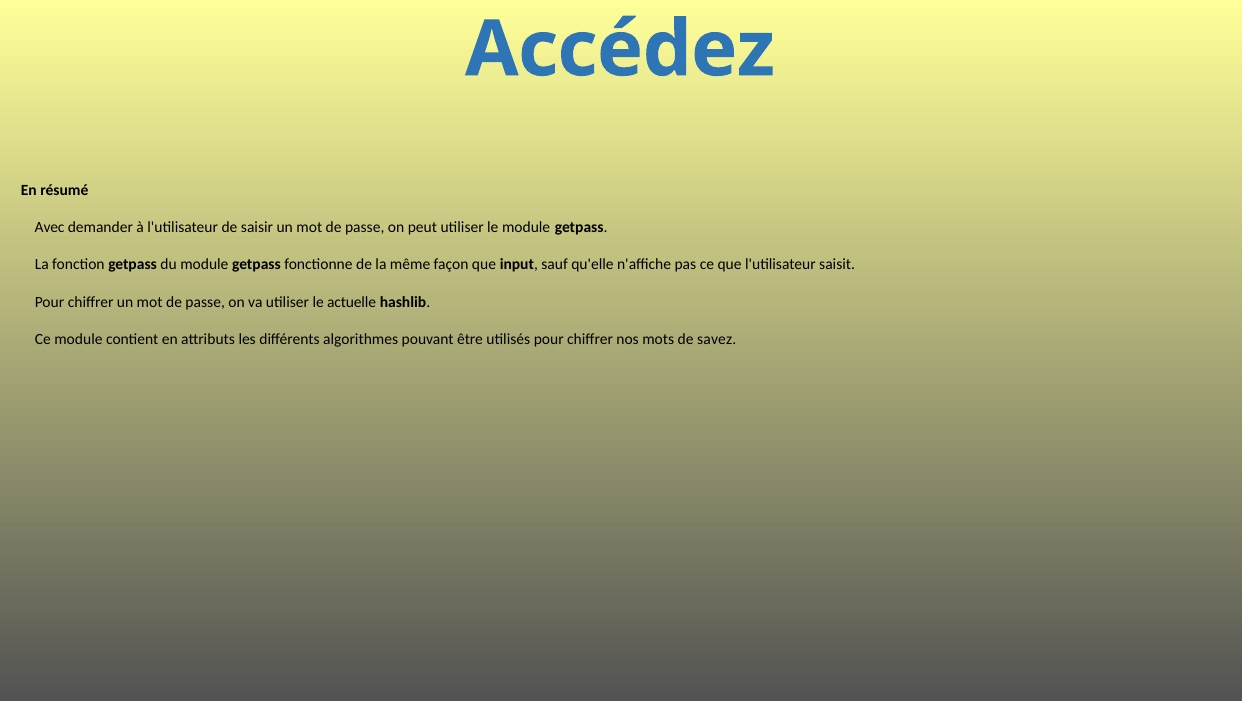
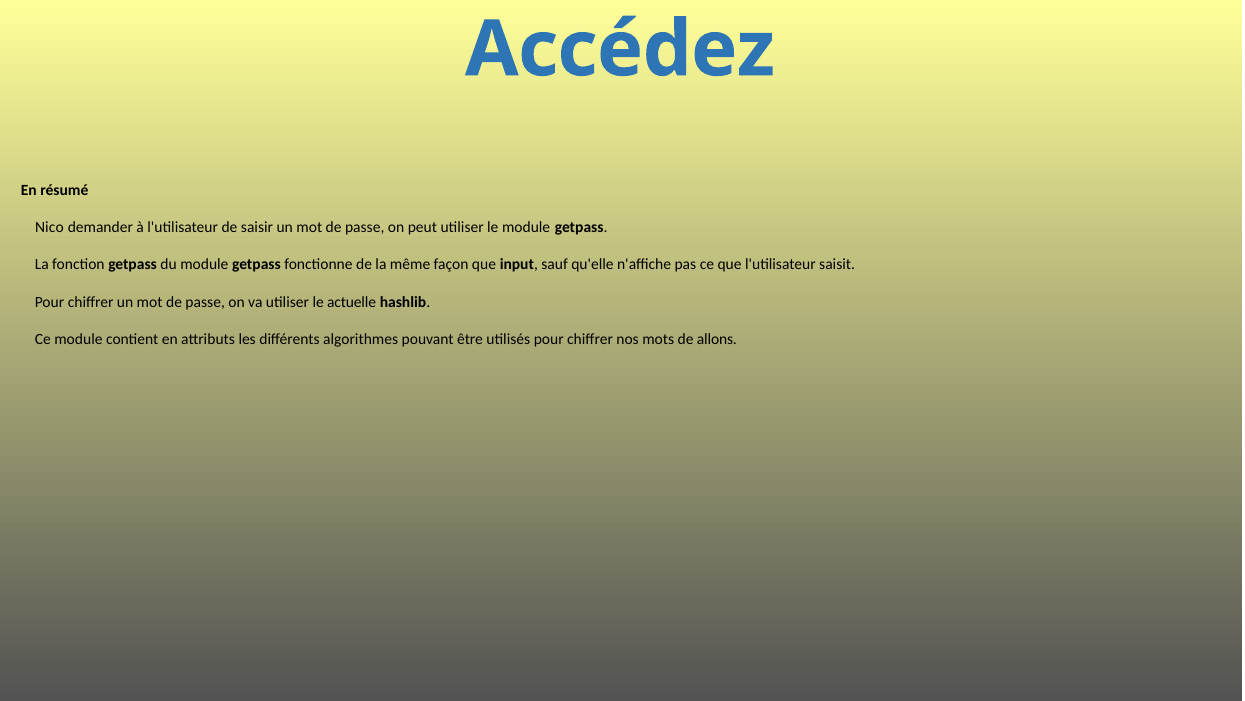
Avec: Avec -> Nico
savez: savez -> allons
